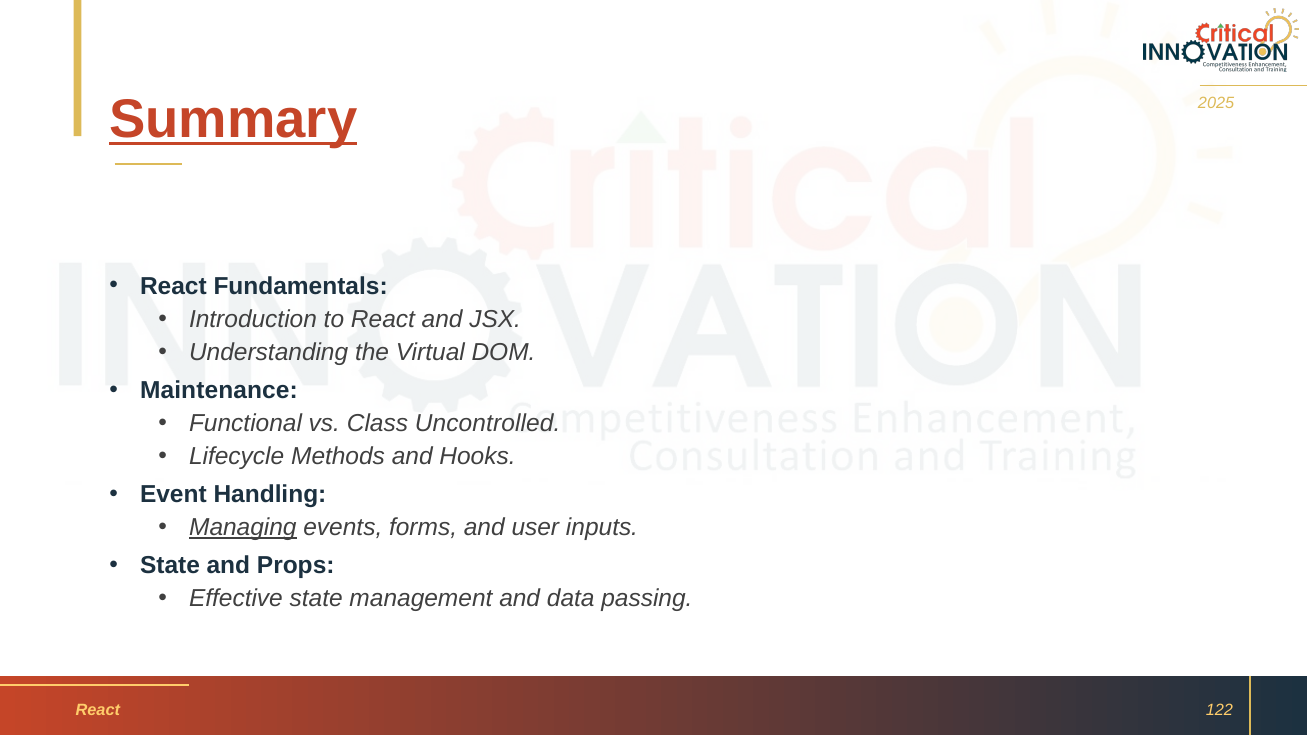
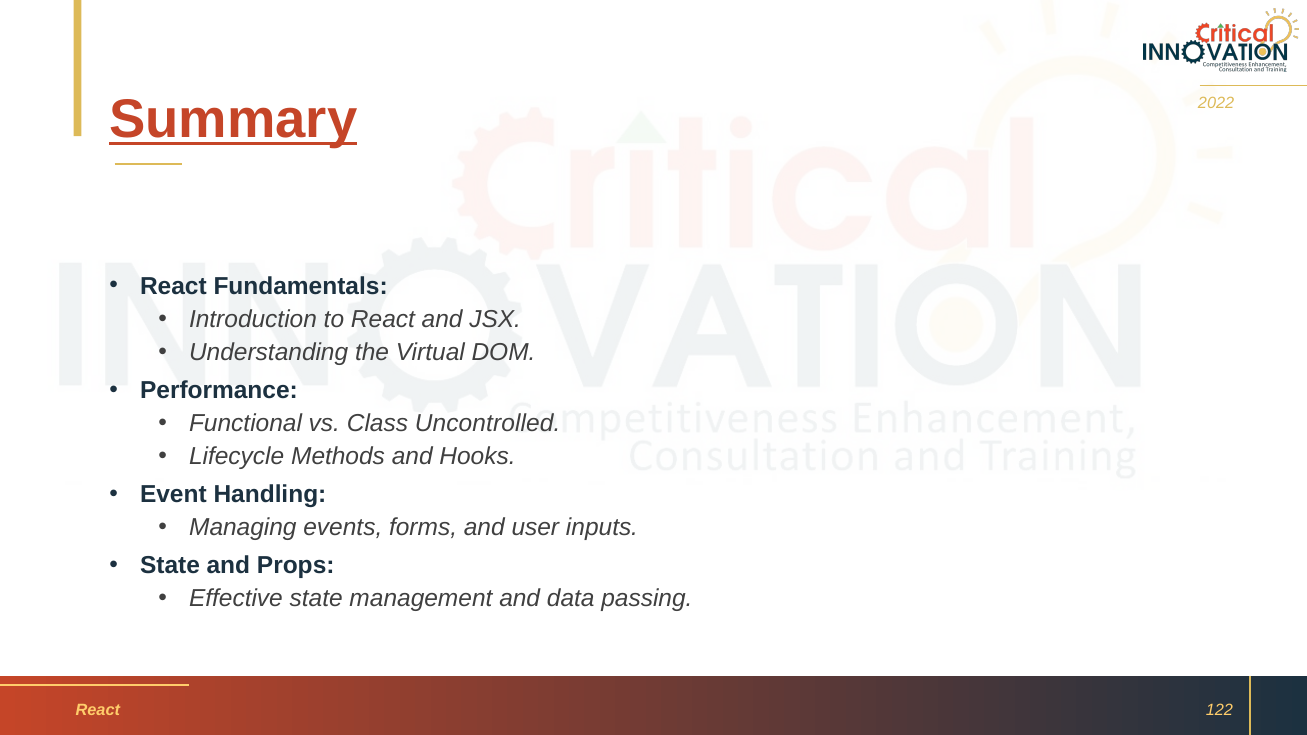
2025: 2025 -> 2022
Maintenance: Maintenance -> Performance
Managing underline: present -> none
